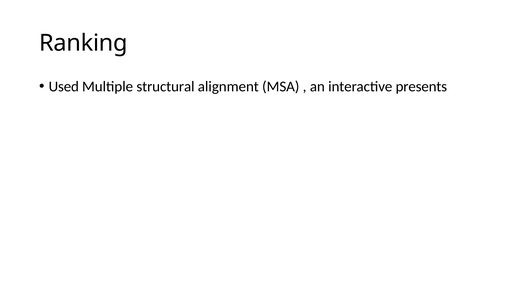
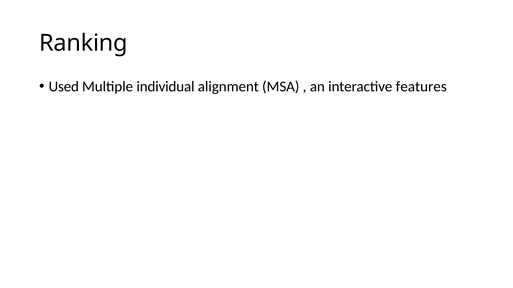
structural: structural -> individual
presents: presents -> features
